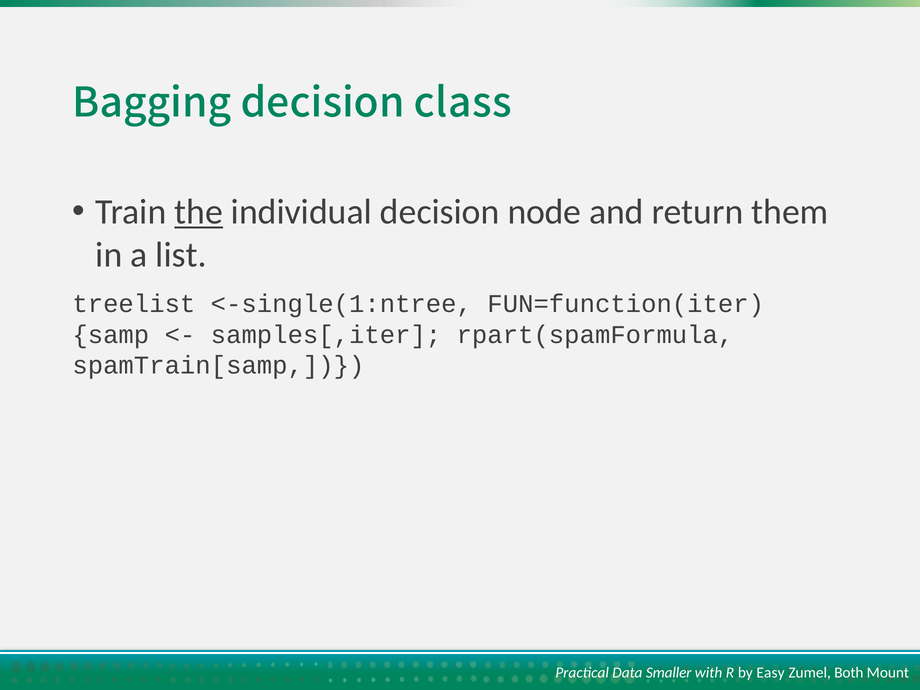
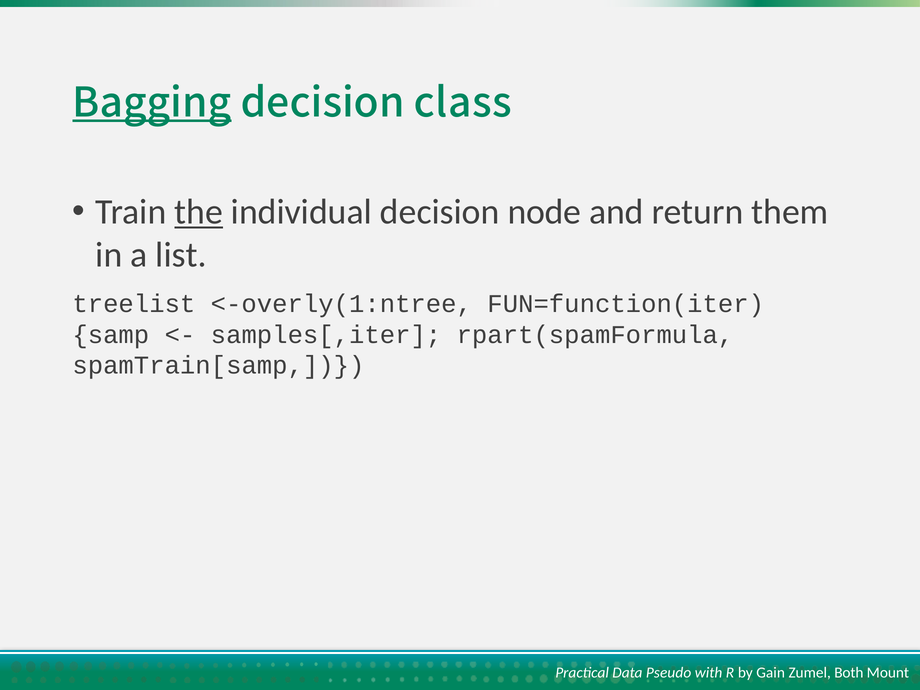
Bagging underline: none -> present
<-single(1:ntree: <-single(1:ntree -> <-overly(1:ntree
Smaller: Smaller -> Pseudo
Easy: Easy -> Gain
